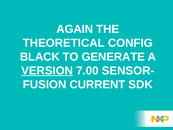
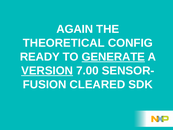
BLACK: BLACK -> READY
GENERATE underline: none -> present
CURRENT: CURRENT -> CLEARED
